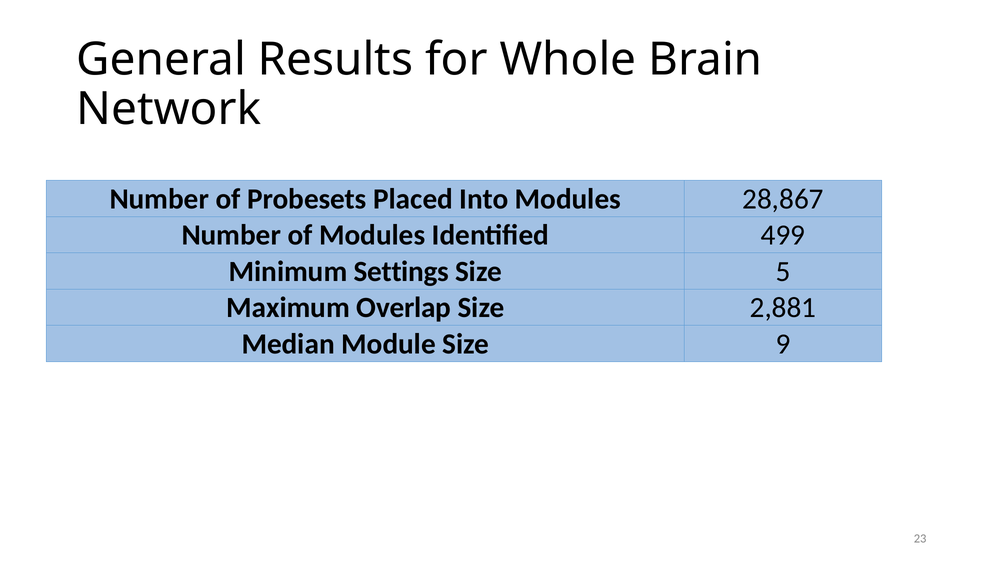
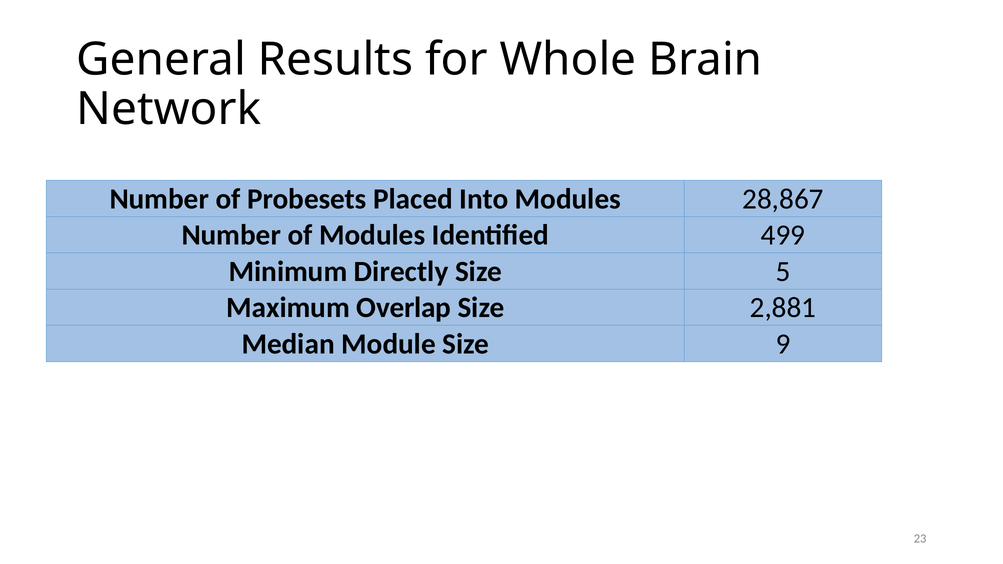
Settings: Settings -> Directly
